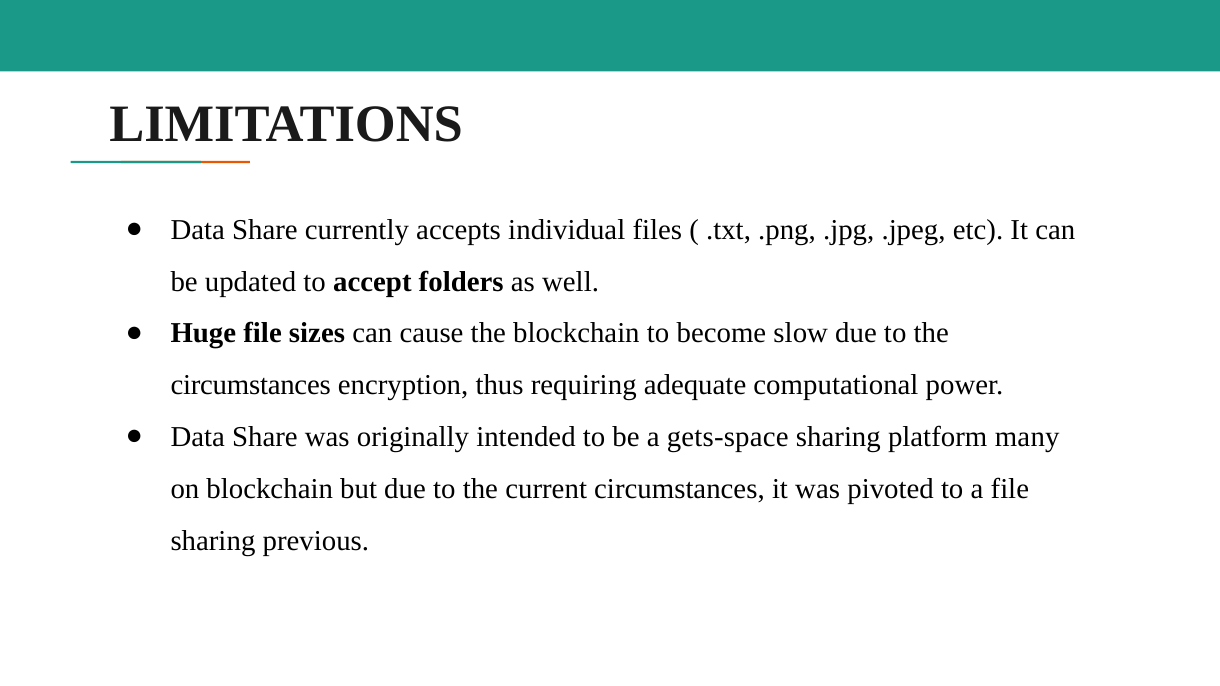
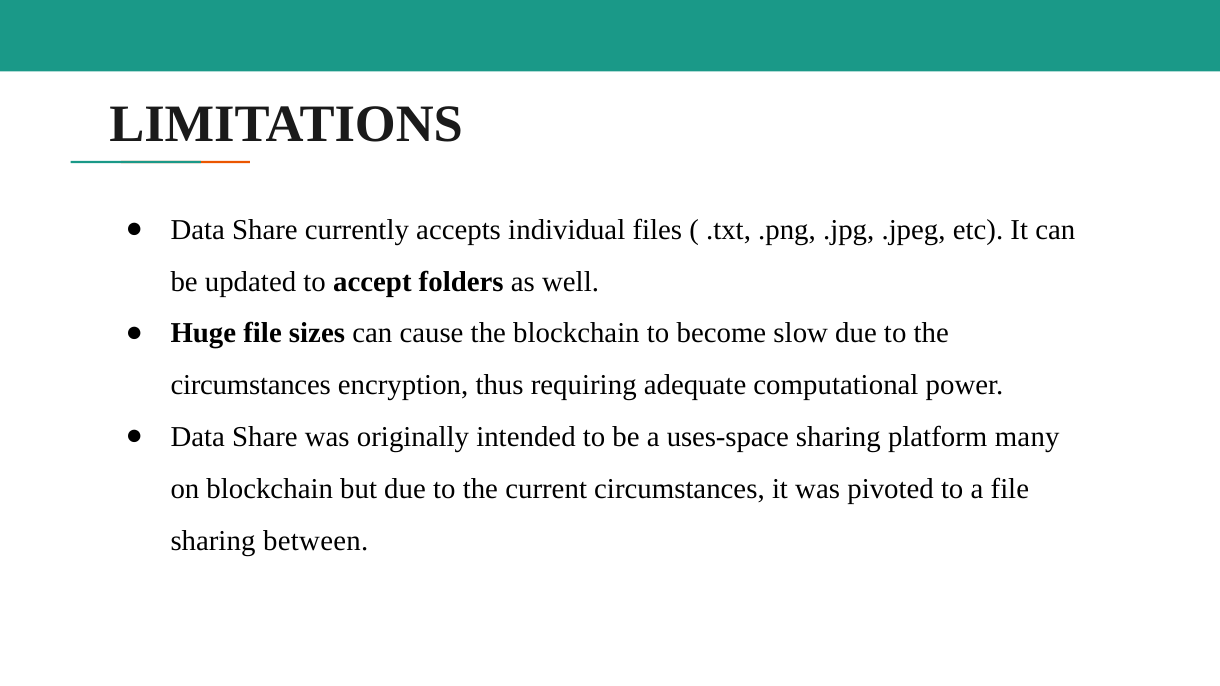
gets-space: gets-space -> uses-space
previous: previous -> between
